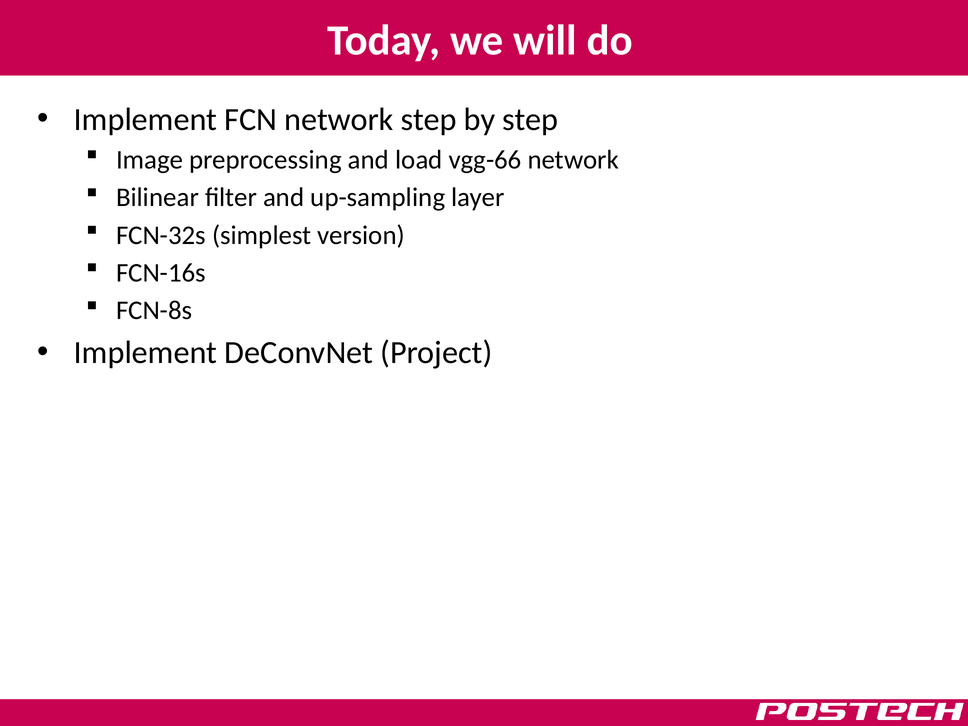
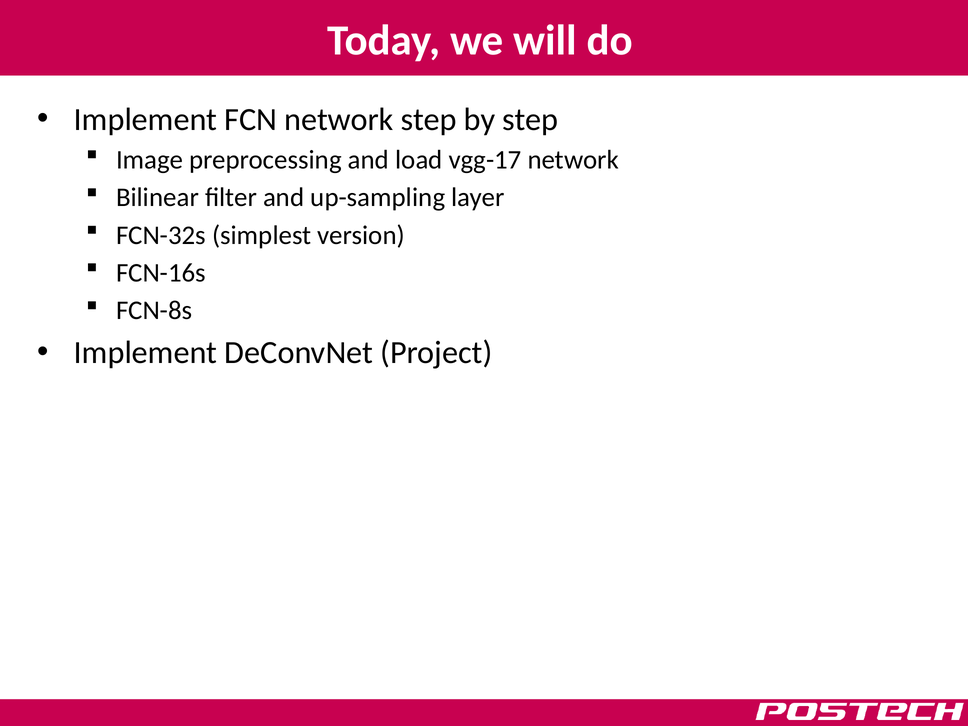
vgg-66: vgg-66 -> vgg-17
